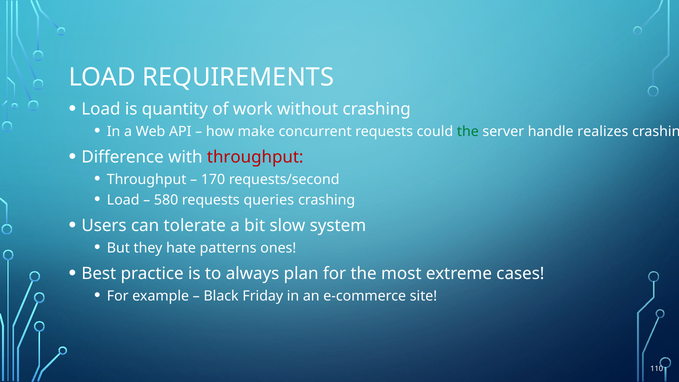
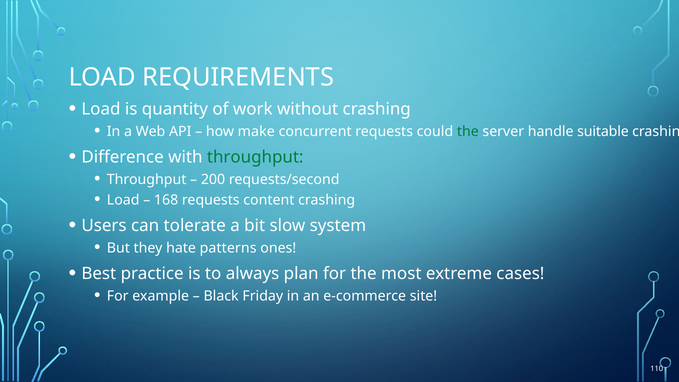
realizes: realizes -> suitable
throughput at (255, 157) colour: red -> green
170: 170 -> 200
580: 580 -> 168
queries: queries -> content
